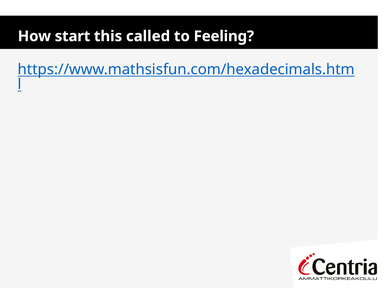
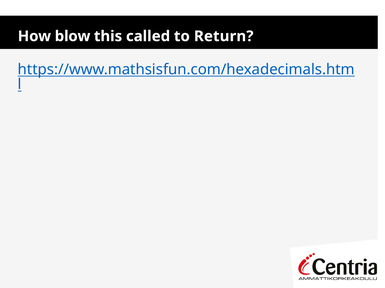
start: start -> blow
Feeling: Feeling -> Return
